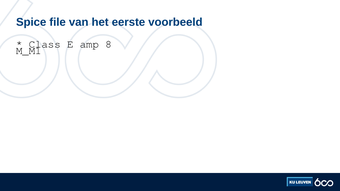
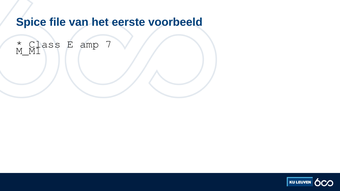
8: 8 -> 7
